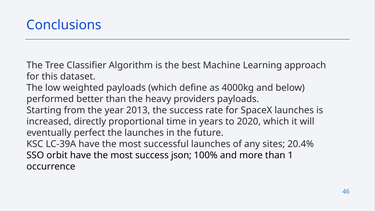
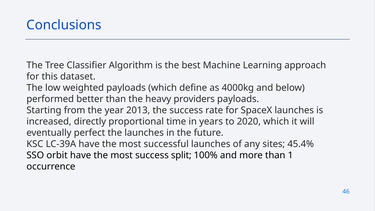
20.4%: 20.4% -> 45.4%
json: json -> split
